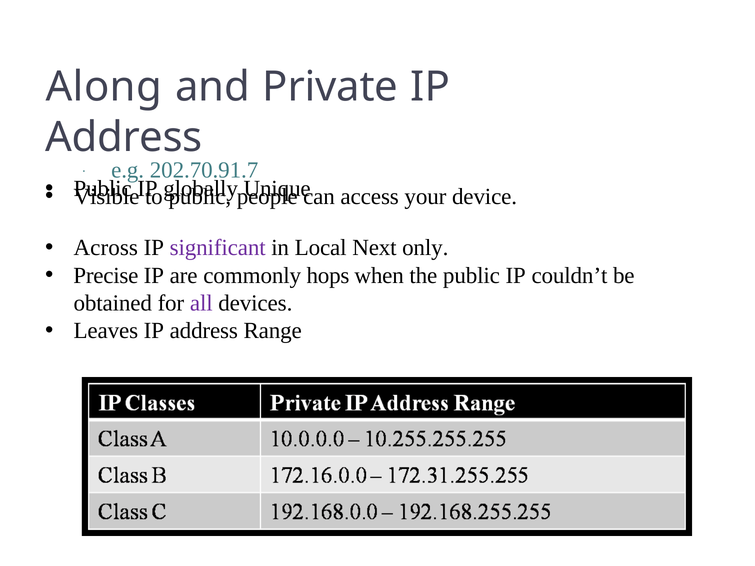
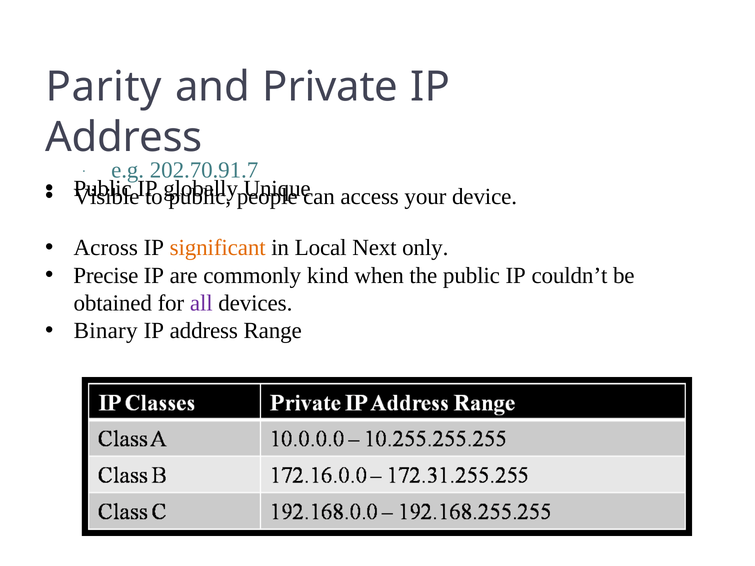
Along: Along -> Parity
significant colour: purple -> orange
hops: hops -> kind
Leaves: Leaves -> Binary
